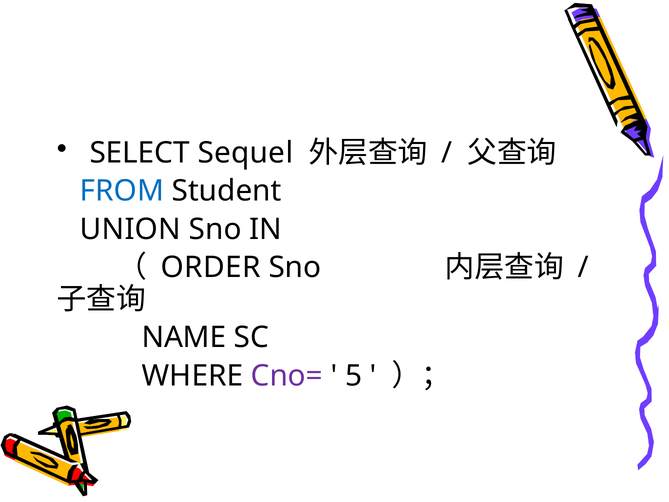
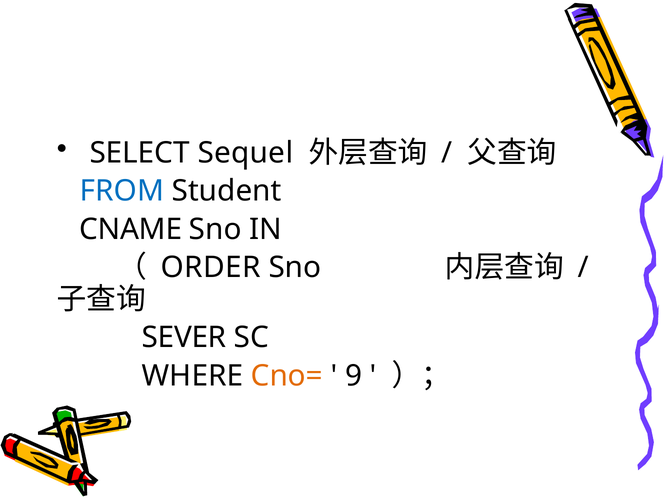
UNION: UNION -> CNAME
NAME: NAME -> SEVER
Cno= colour: purple -> orange
5: 5 -> 9
